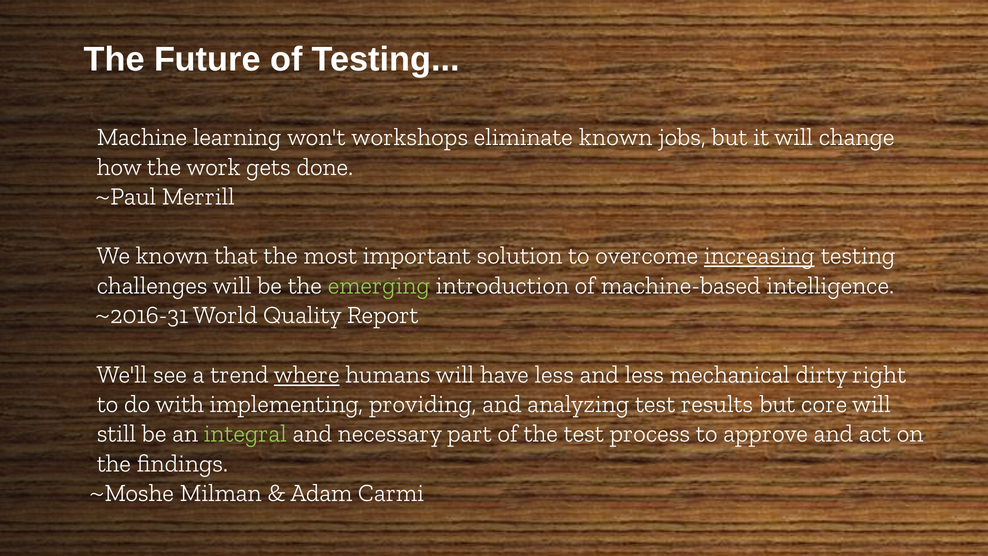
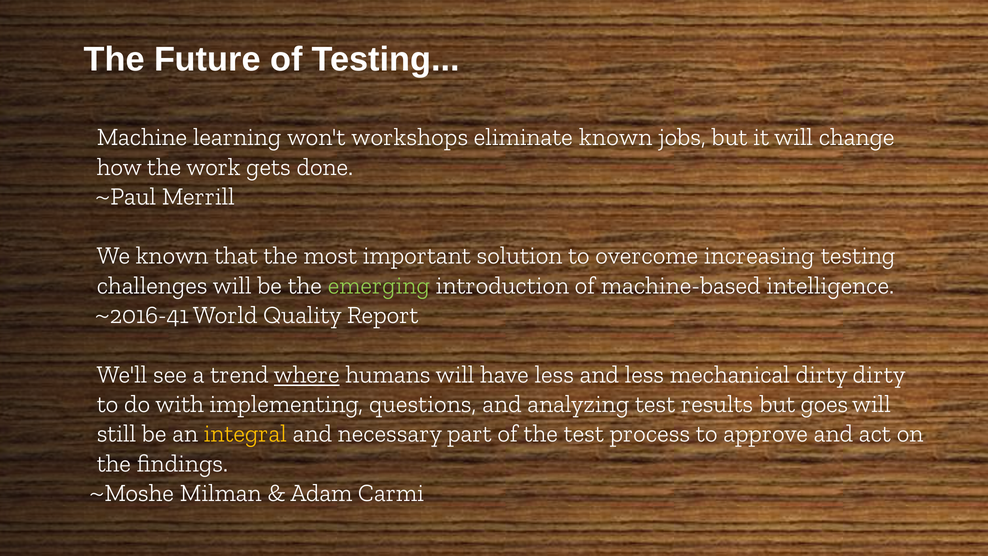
increasing underline: present -> none
~2016-31: ~2016-31 -> ~2016-41
dirty right: right -> dirty
providing: providing -> questions
core: core -> goes
integral colour: light green -> yellow
